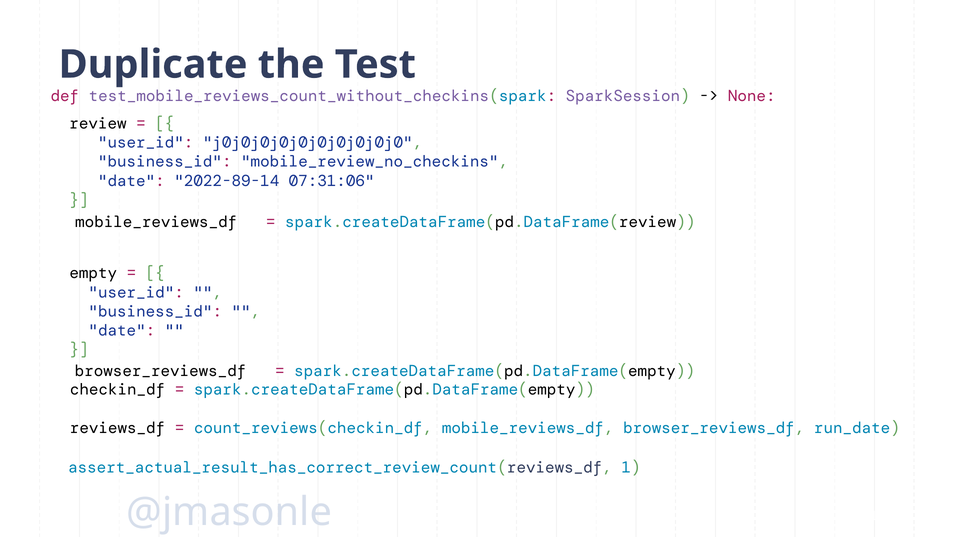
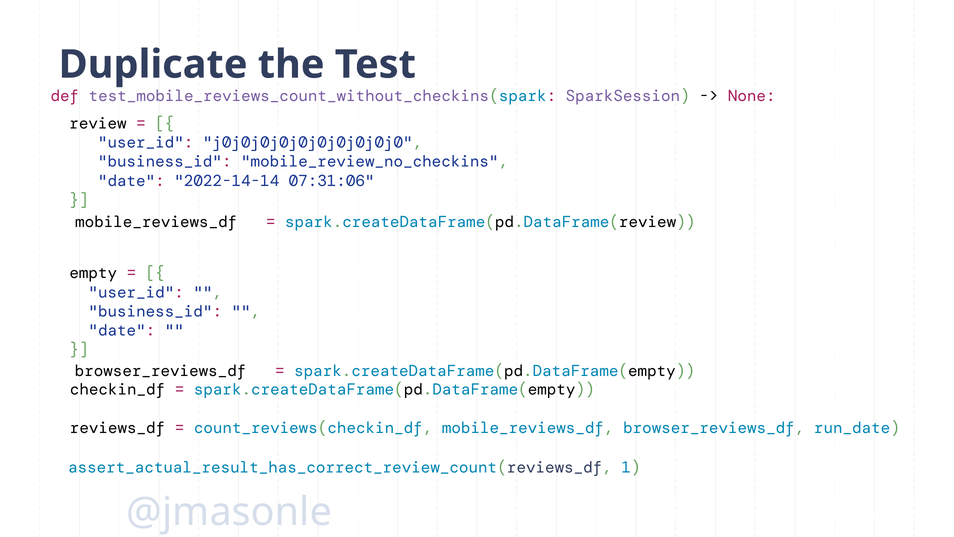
2022-89-14: 2022-89-14 -> 2022-14-14
